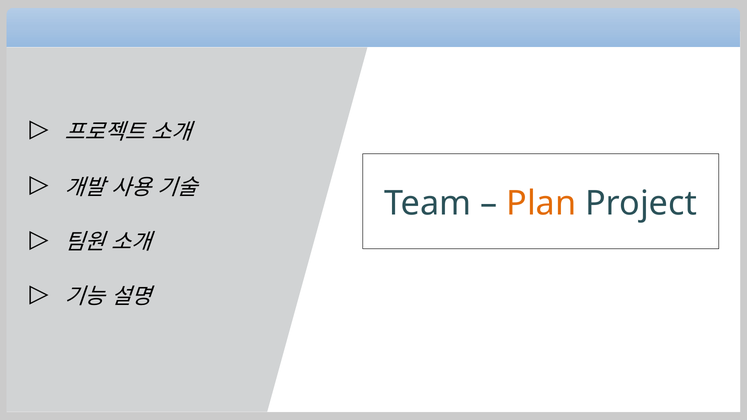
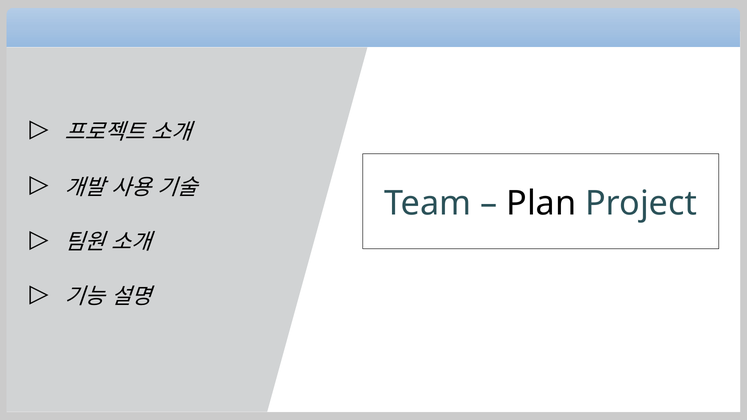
Plan colour: orange -> black
